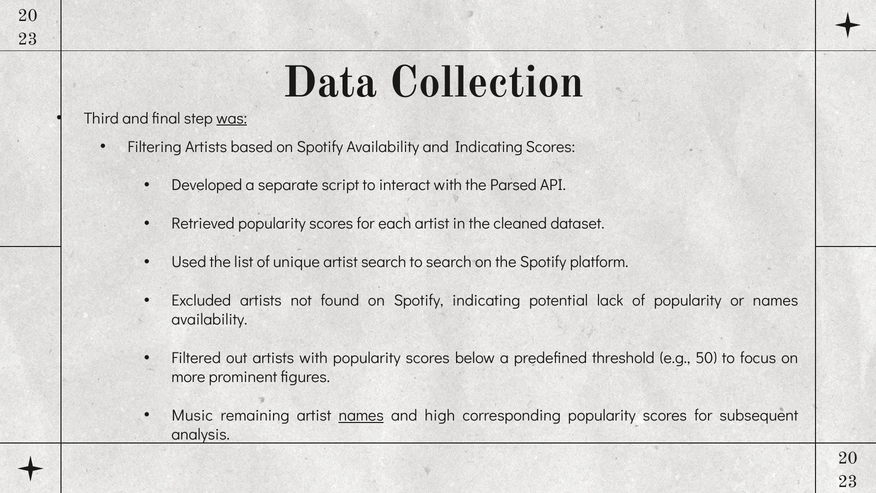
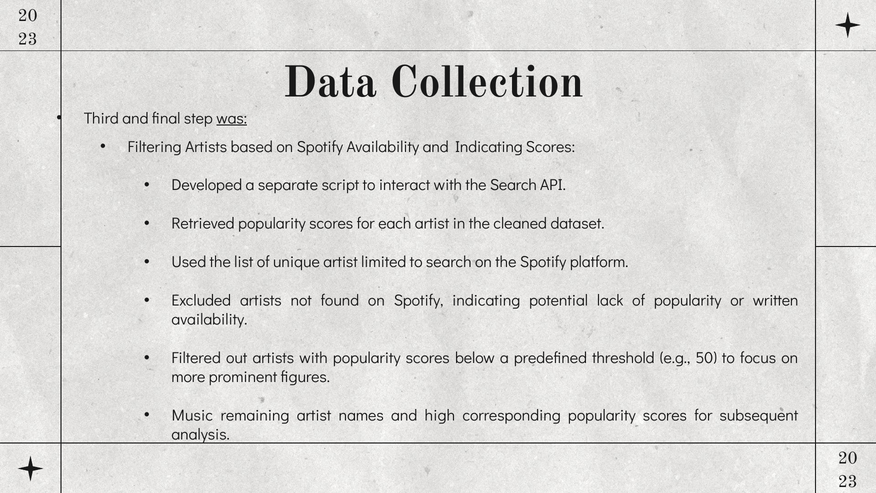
the Parsed: Parsed -> Search
artist search: search -> limited
or names: names -> written
names at (361, 415) underline: present -> none
